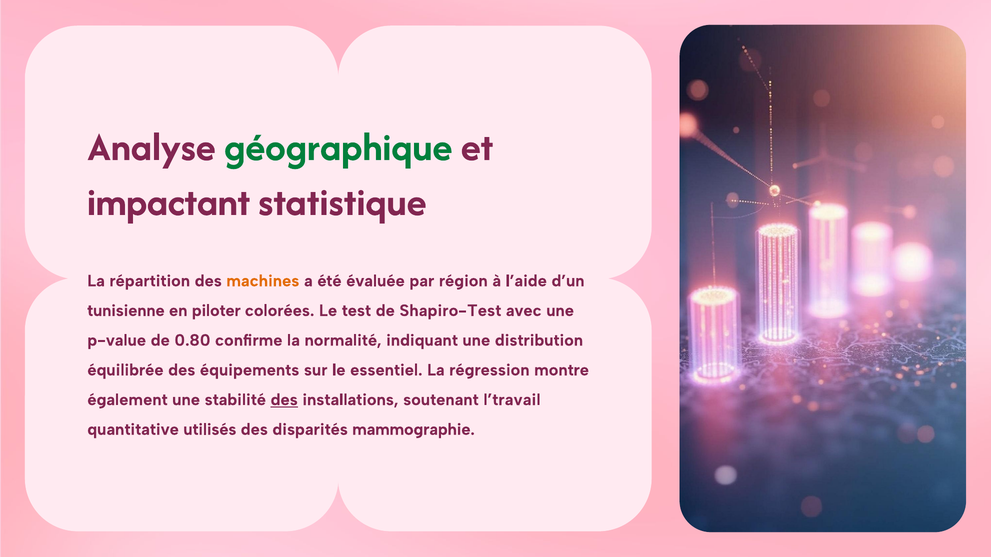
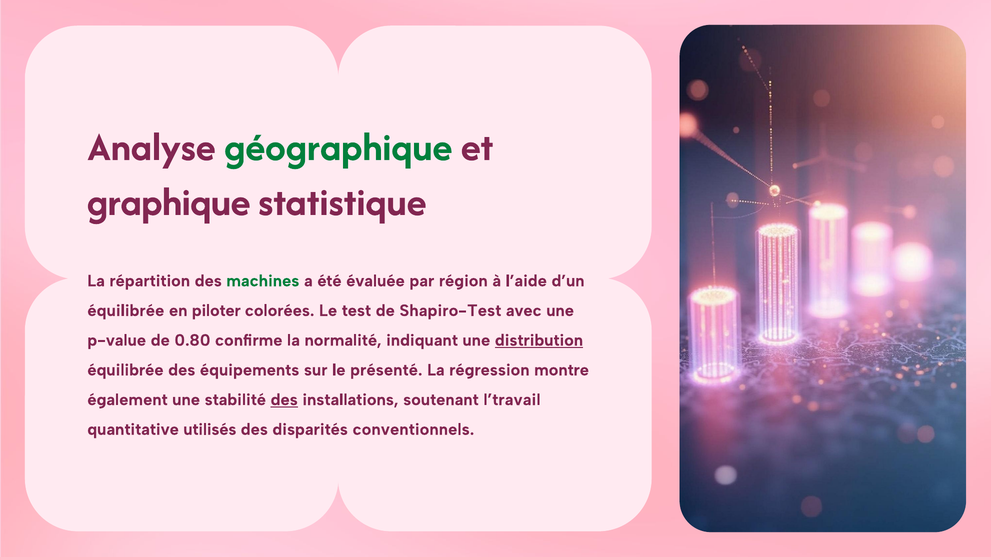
impactant: impactant -> graphique
machines colour: orange -> green
tunisienne at (126, 311): tunisienne -> équilibrée
distribution underline: none -> present
essentiel: essentiel -> présenté
mammographie: mammographie -> conventionnels
